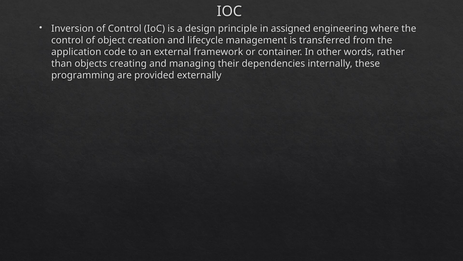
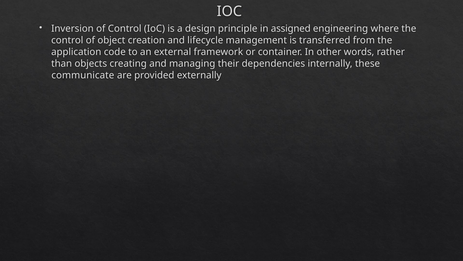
programming: programming -> communicate
